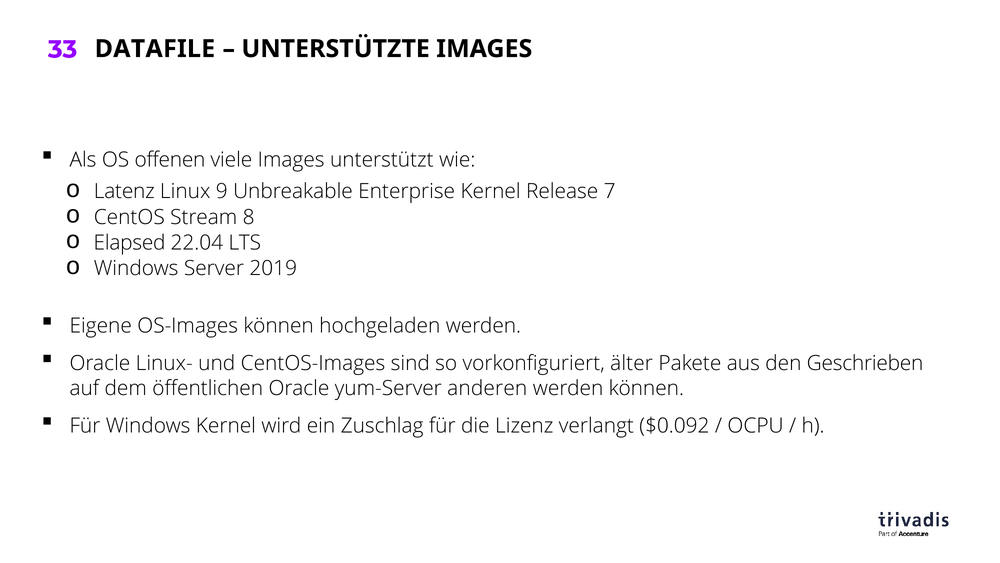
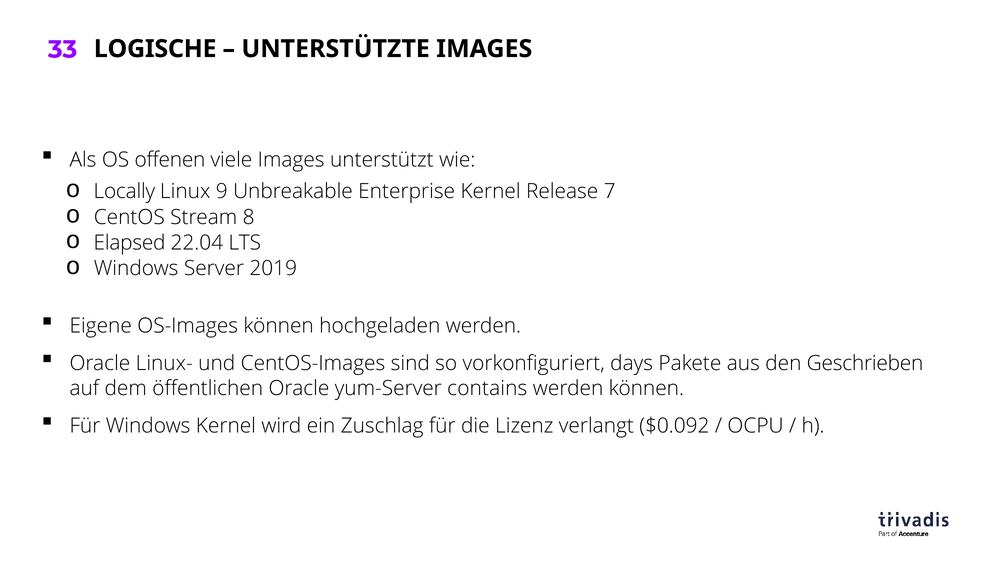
DATAFILE: DATAFILE -> LOGISCHE
Latenz: Latenz -> Locally
älter: älter -> days
anderen: anderen -> contains
